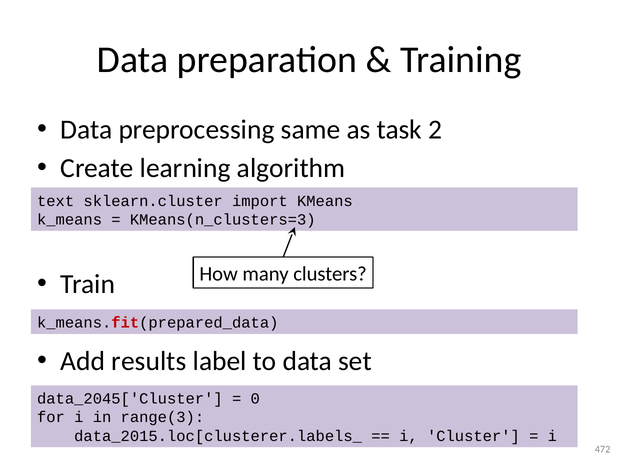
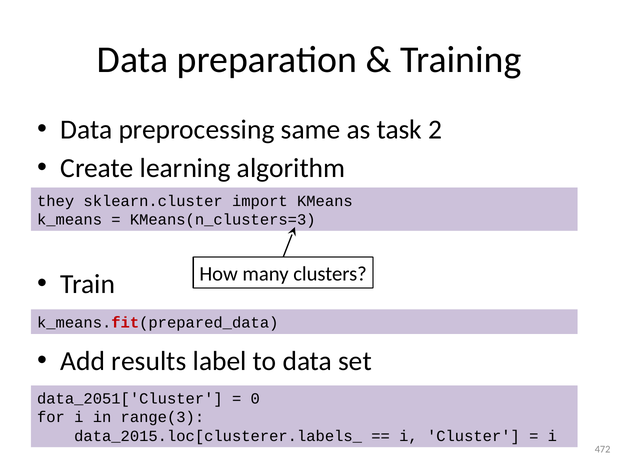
text: text -> they
data_2045['Cluster: data_2045['Cluster -> data_2051['Cluster
